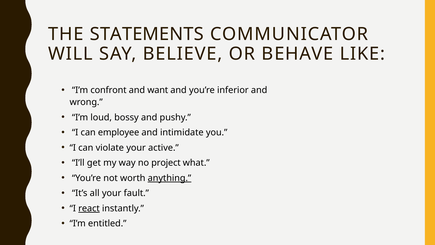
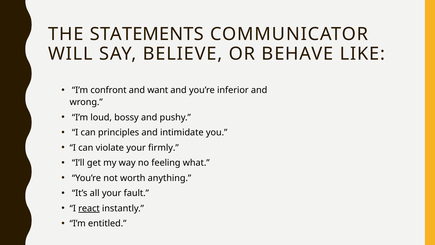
employee: employee -> principles
active: active -> firmly
project: project -> feeling
anything underline: present -> none
